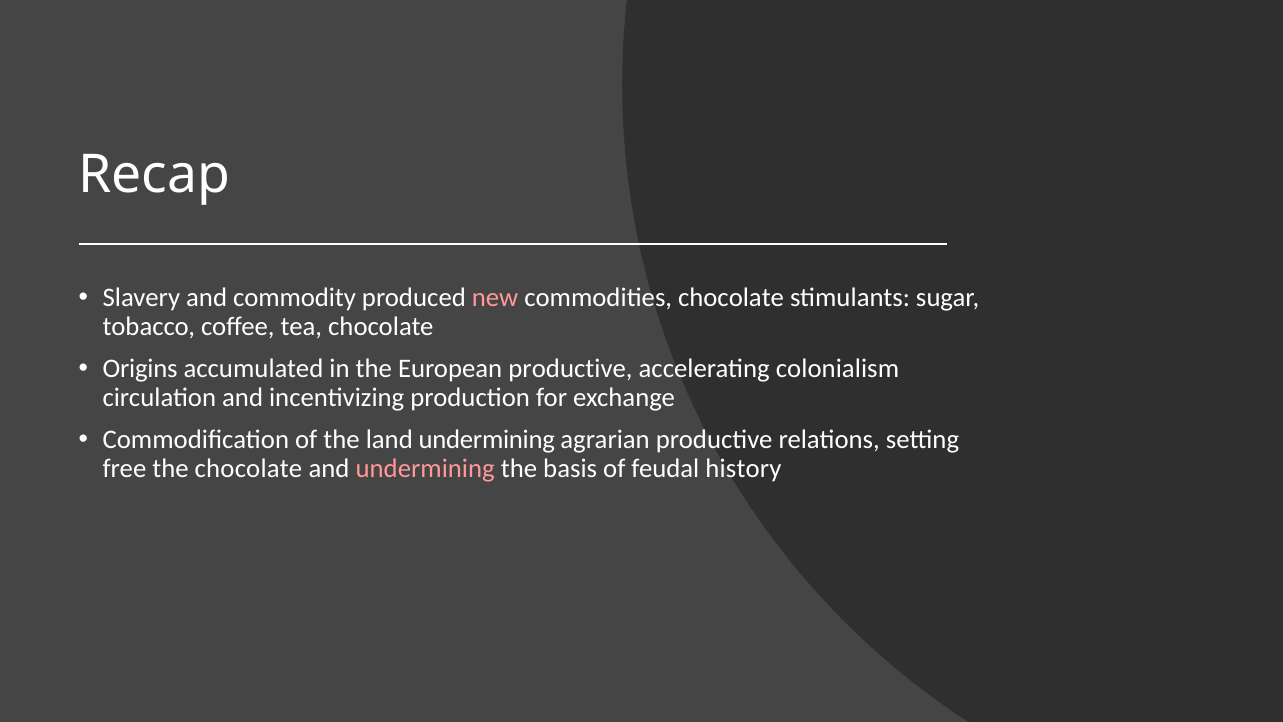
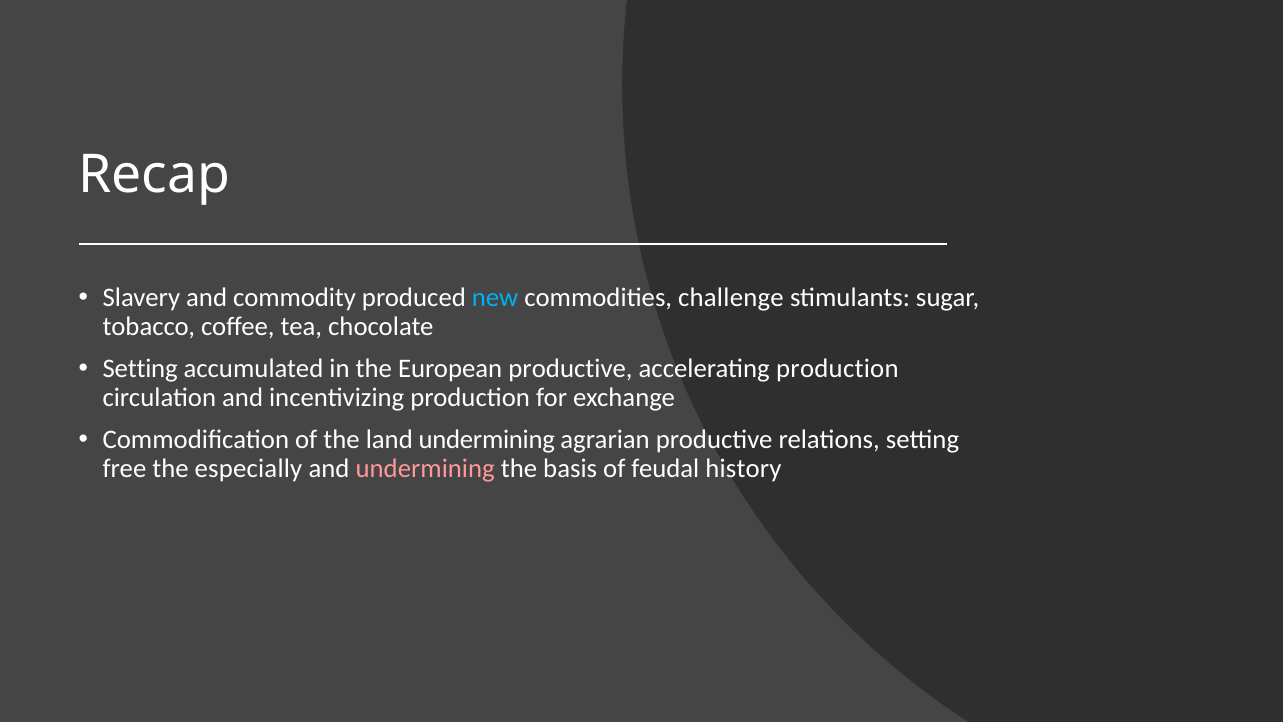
new colour: pink -> light blue
commodities chocolate: chocolate -> challenge
Origins at (140, 369): Origins -> Setting
accelerating colonialism: colonialism -> production
the chocolate: chocolate -> especially
